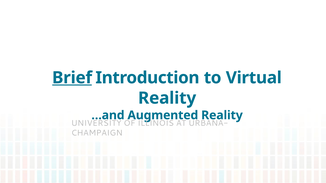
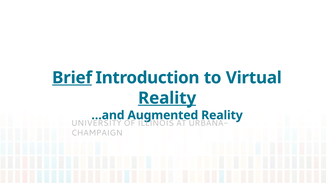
Reality at (167, 98) underline: none -> present
